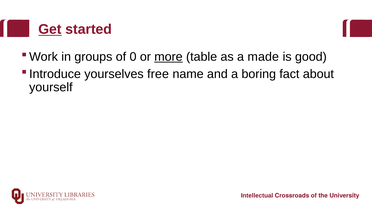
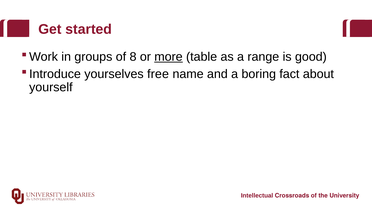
Get underline: present -> none
0: 0 -> 8
made: made -> range
